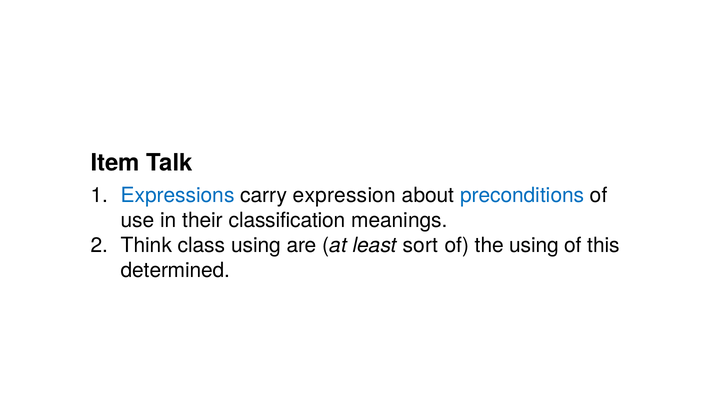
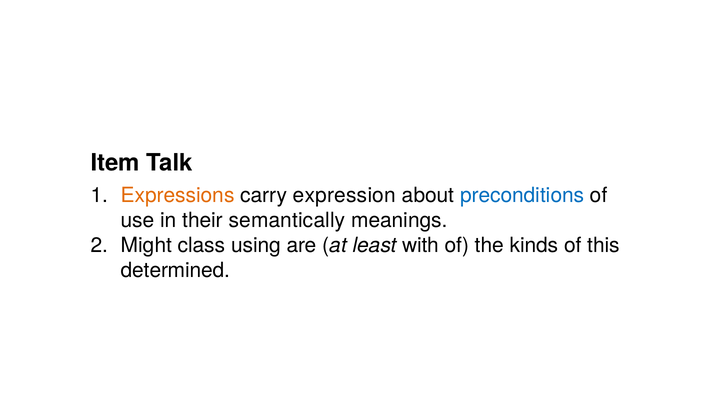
Expressions colour: blue -> orange
classification: classification -> semantically
Think: Think -> Might
sort: sort -> with
the using: using -> kinds
